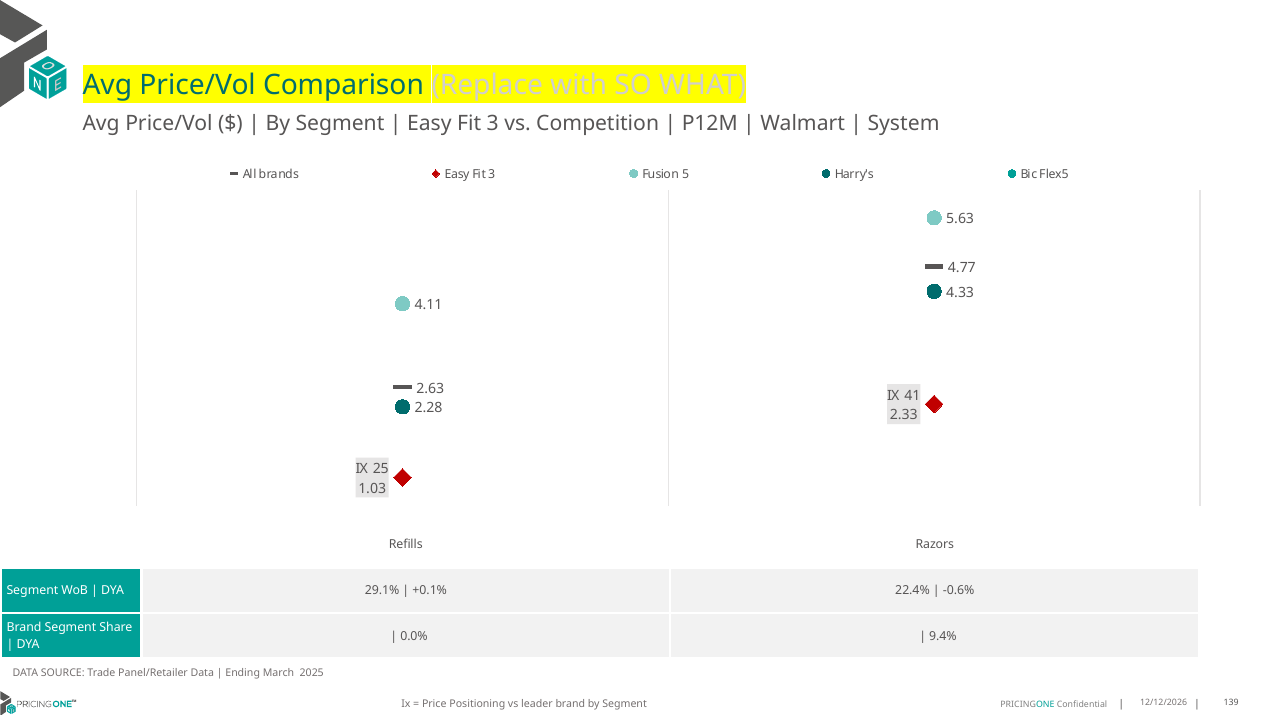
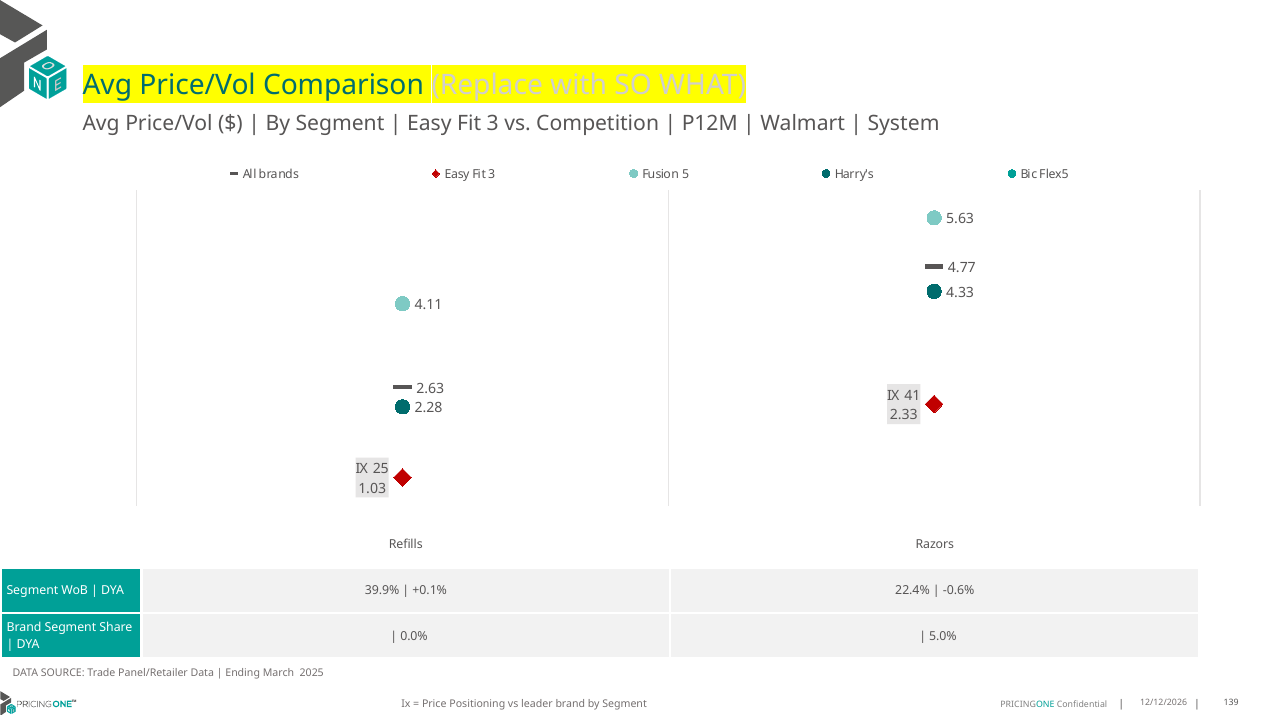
29.1%: 29.1% -> 39.9%
9.4%: 9.4% -> 5.0%
